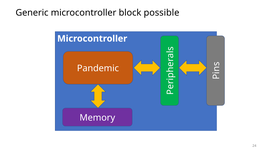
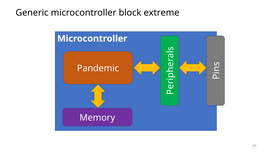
possible: possible -> extreme
